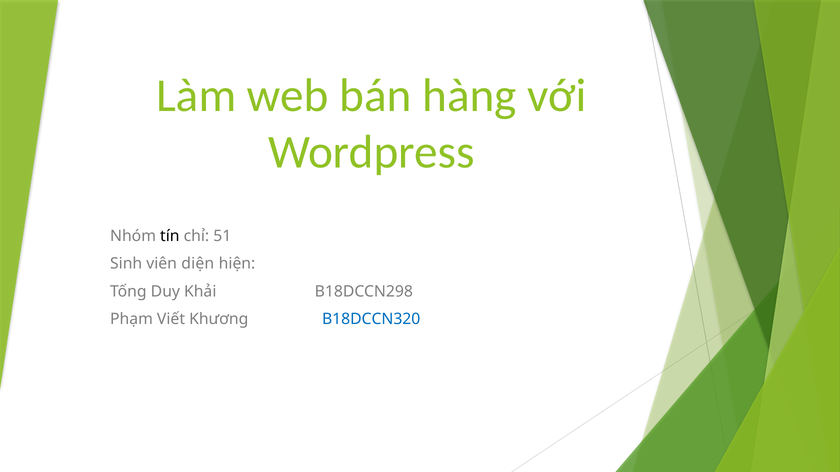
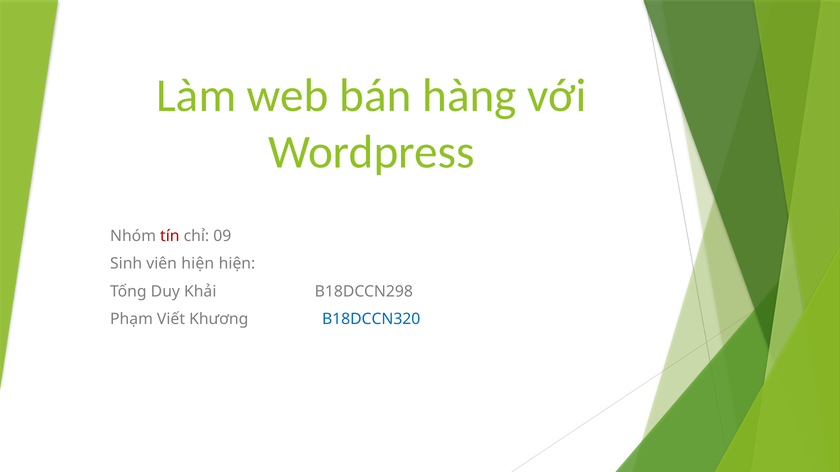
tín colour: black -> red
51: 51 -> 09
viên diện: diện -> hiện
